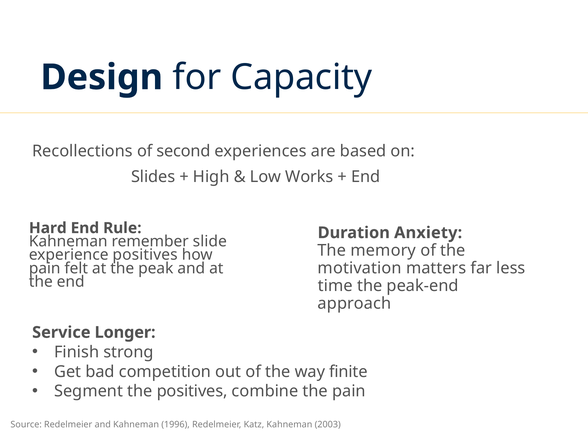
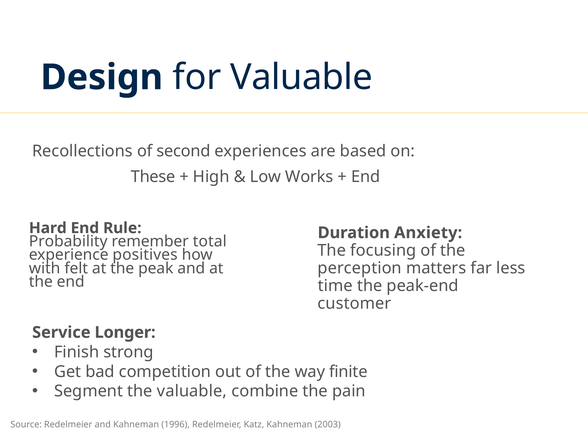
for Capacity: Capacity -> Valuable
Slides: Slides -> These
Kahneman at (68, 241): Kahneman -> Probability
slide: slide -> total
memory: memory -> focusing
motivation: motivation -> perception
pain at (45, 268): pain -> with
approach: approach -> customer
the positives: positives -> valuable
